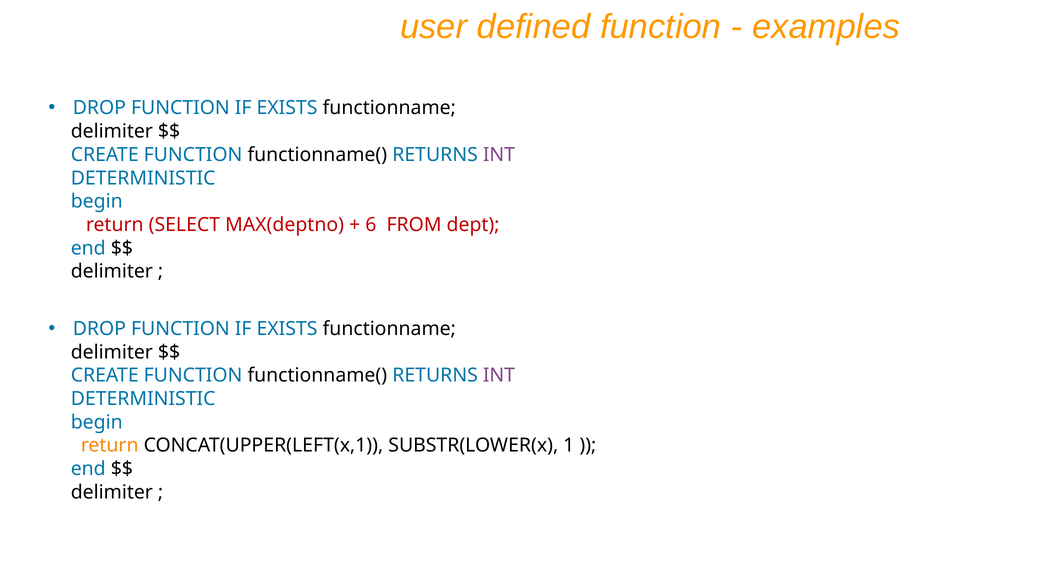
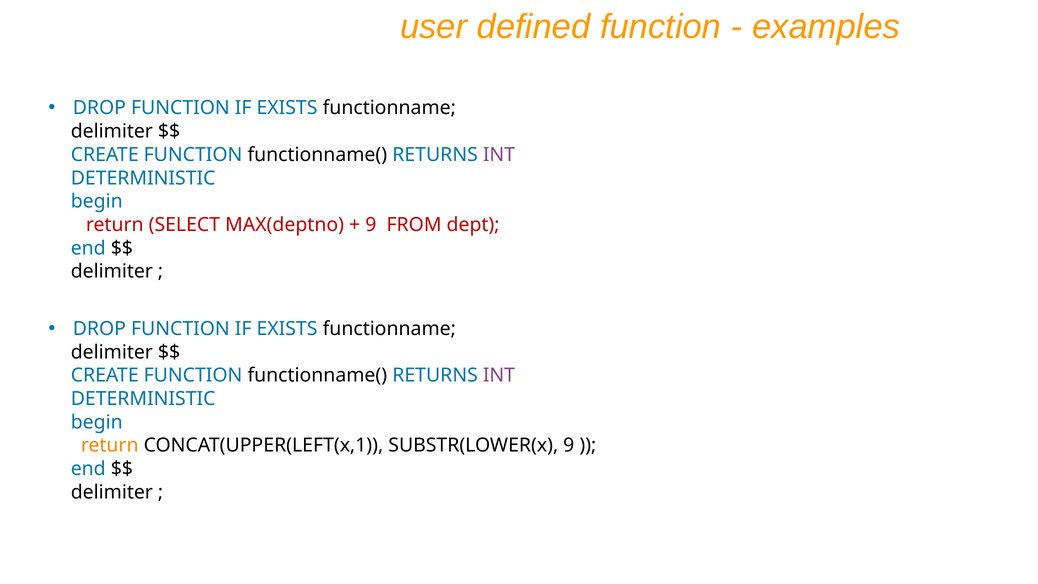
6 at (371, 225): 6 -> 9
SUBSTR(LOWER(x 1: 1 -> 9
